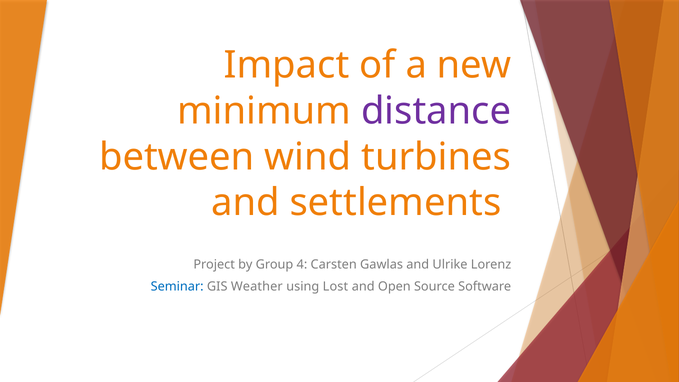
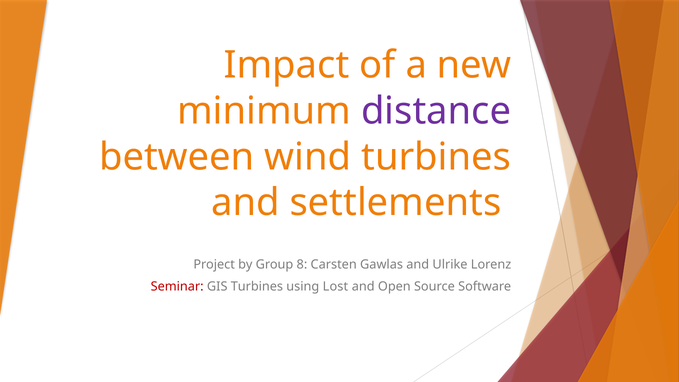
4: 4 -> 8
Seminar colour: blue -> red
GIS Weather: Weather -> Turbines
